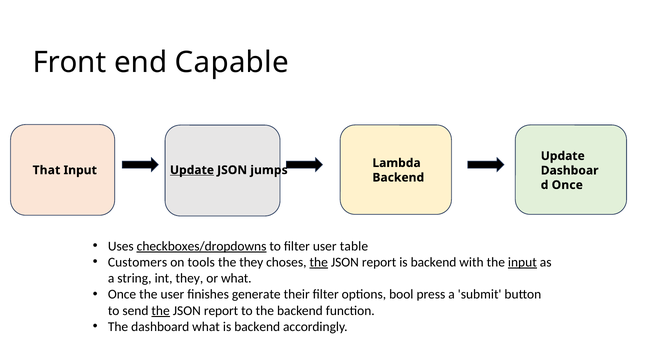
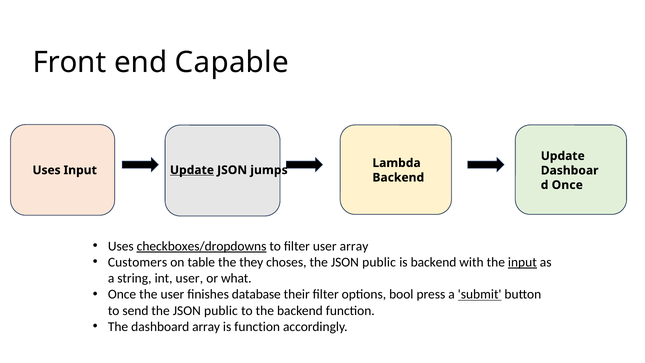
That at (46, 170): That -> Uses
user table: table -> array
tools: tools -> table
the at (319, 262) underline: present -> none
report at (379, 262): report -> public
int they: they -> user
generate: generate -> database
submit underline: none -> present
the at (161, 310) underline: present -> none
report at (221, 310): report -> public
dashboard what: what -> array
backend at (257, 327): backend -> function
